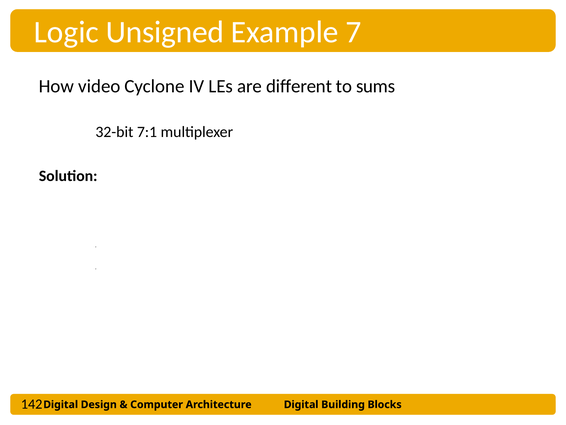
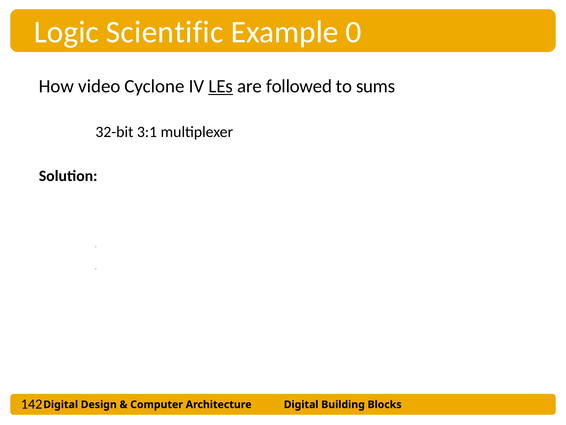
Unsigned: Unsigned -> Scientific
7: 7 -> 0
LEs at (221, 86) underline: none -> present
different: different -> followed
7:1: 7:1 -> 3:1
